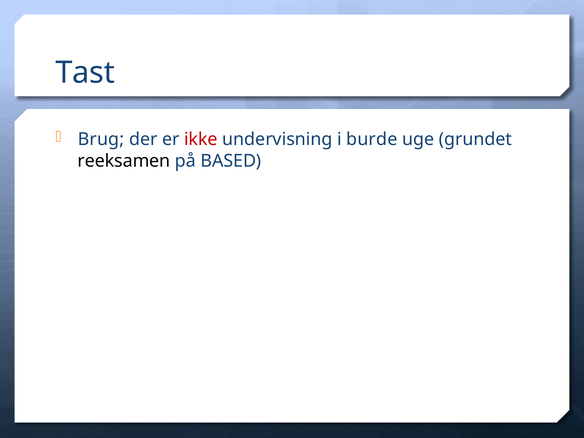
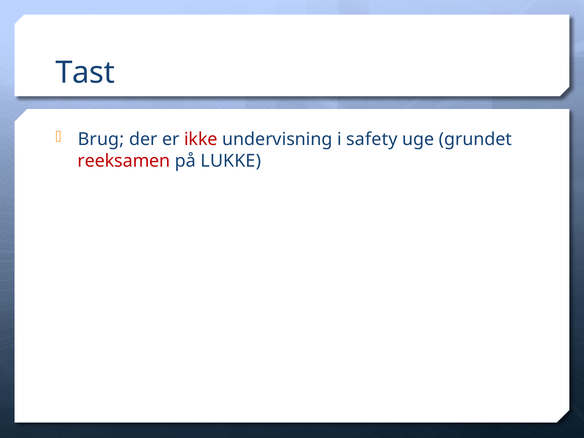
burde: burde -> safety
reeksamen colour: black -> red
BASED: BASED -> LUKKE
